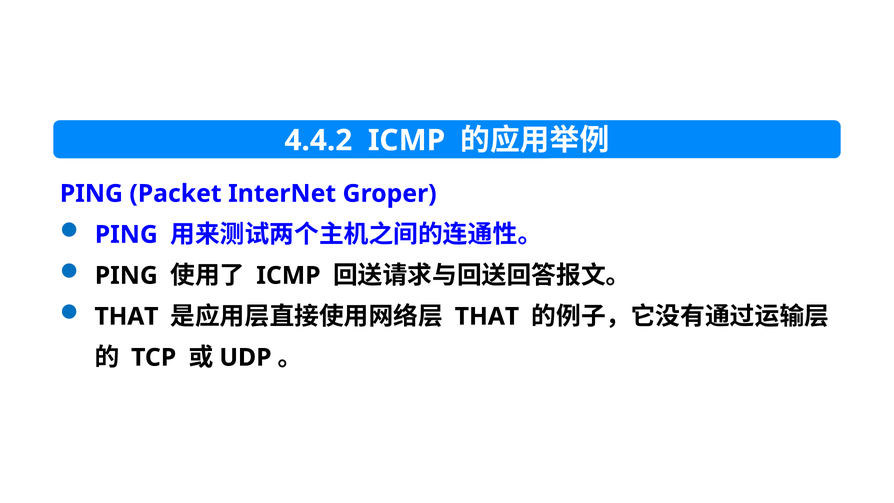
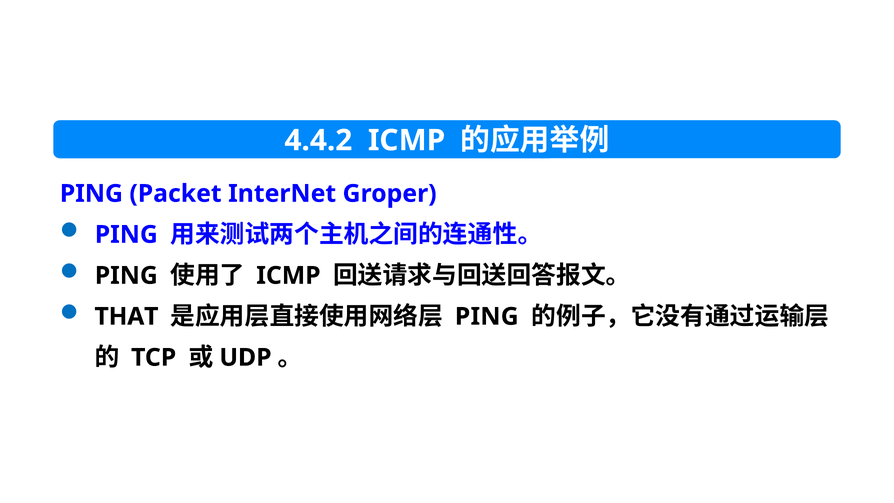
THAT at (487, 316): THAT -> PING
